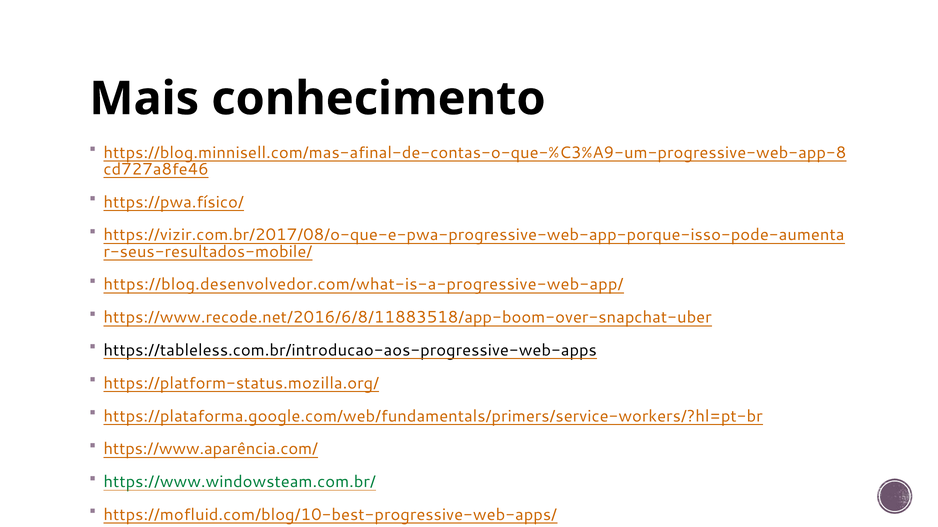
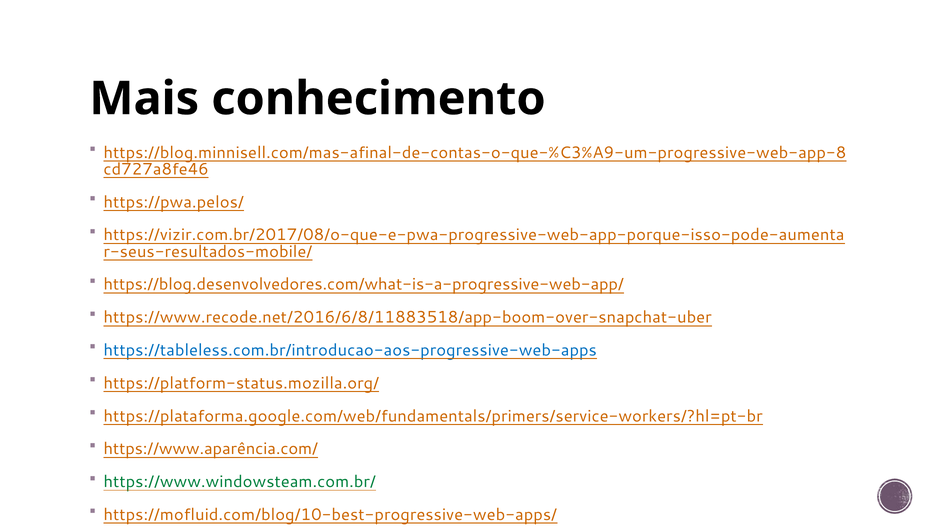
https://pwa.físico/: https://pwa.físico/ -> https://pwa.pelos/
https://blog.desenvolvedor.com/what-is-a-progressive-web-app/: https://blog.desenvolvedor.com/what-is-a-progressive-web-app/ -> https://blog.desenvolvedores.com/what-is-a-progressive-web-app/
https://tableless.com.br/introducao-aos-progressive-web-apps colour: black -> blue
